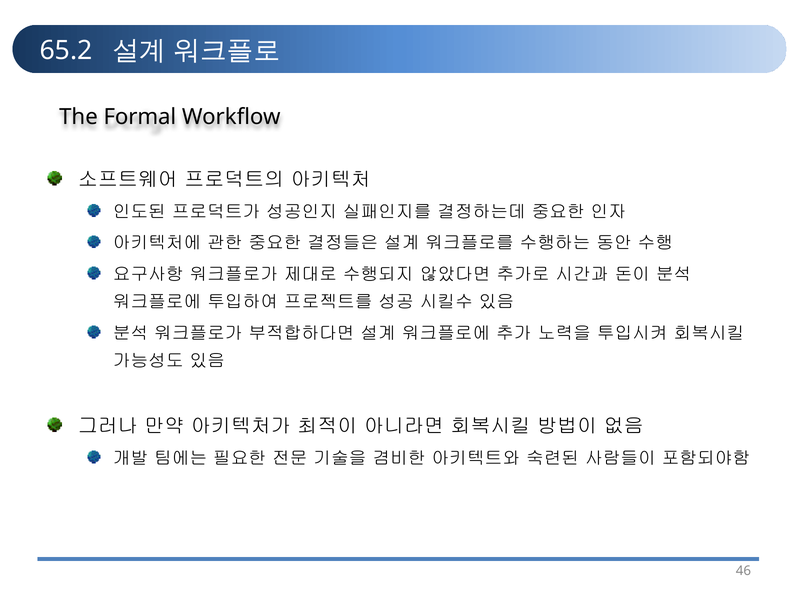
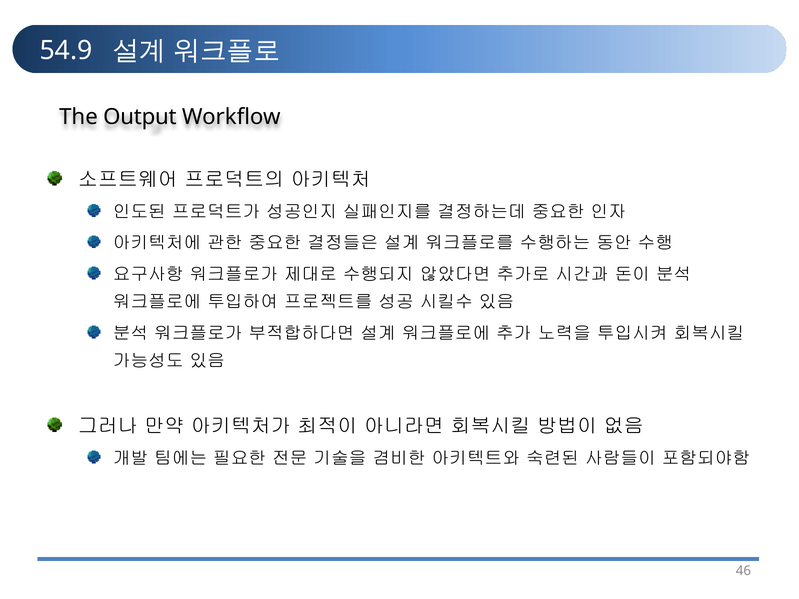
65.2: 65.2 -> 54.9
Formal: Formal -> Output
